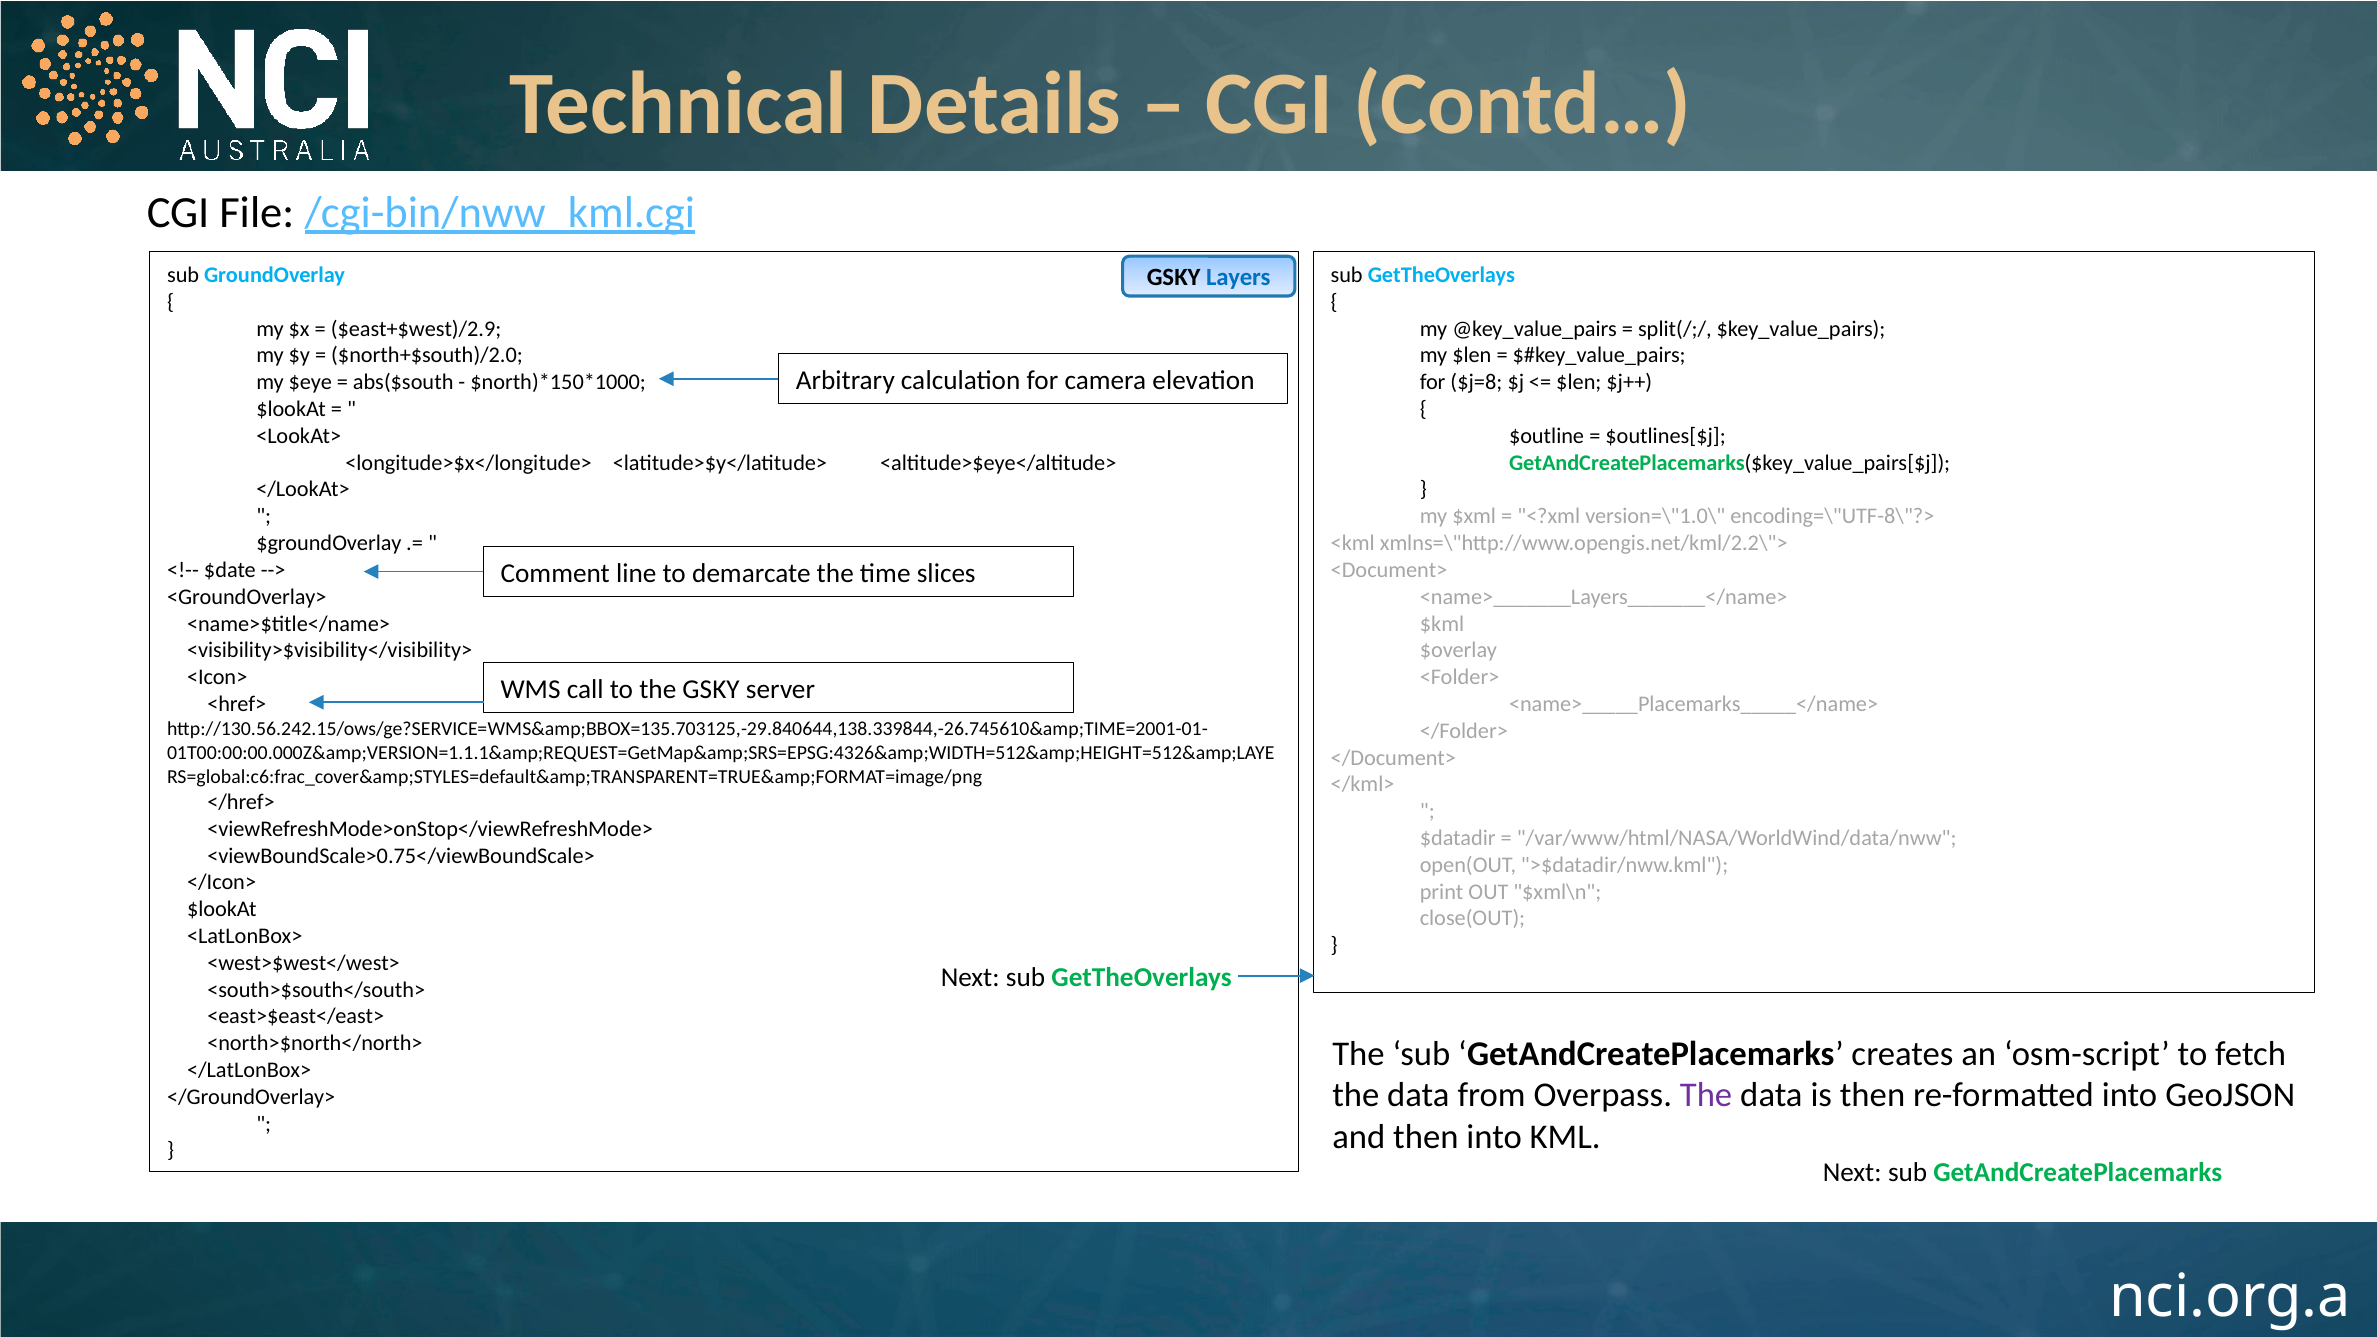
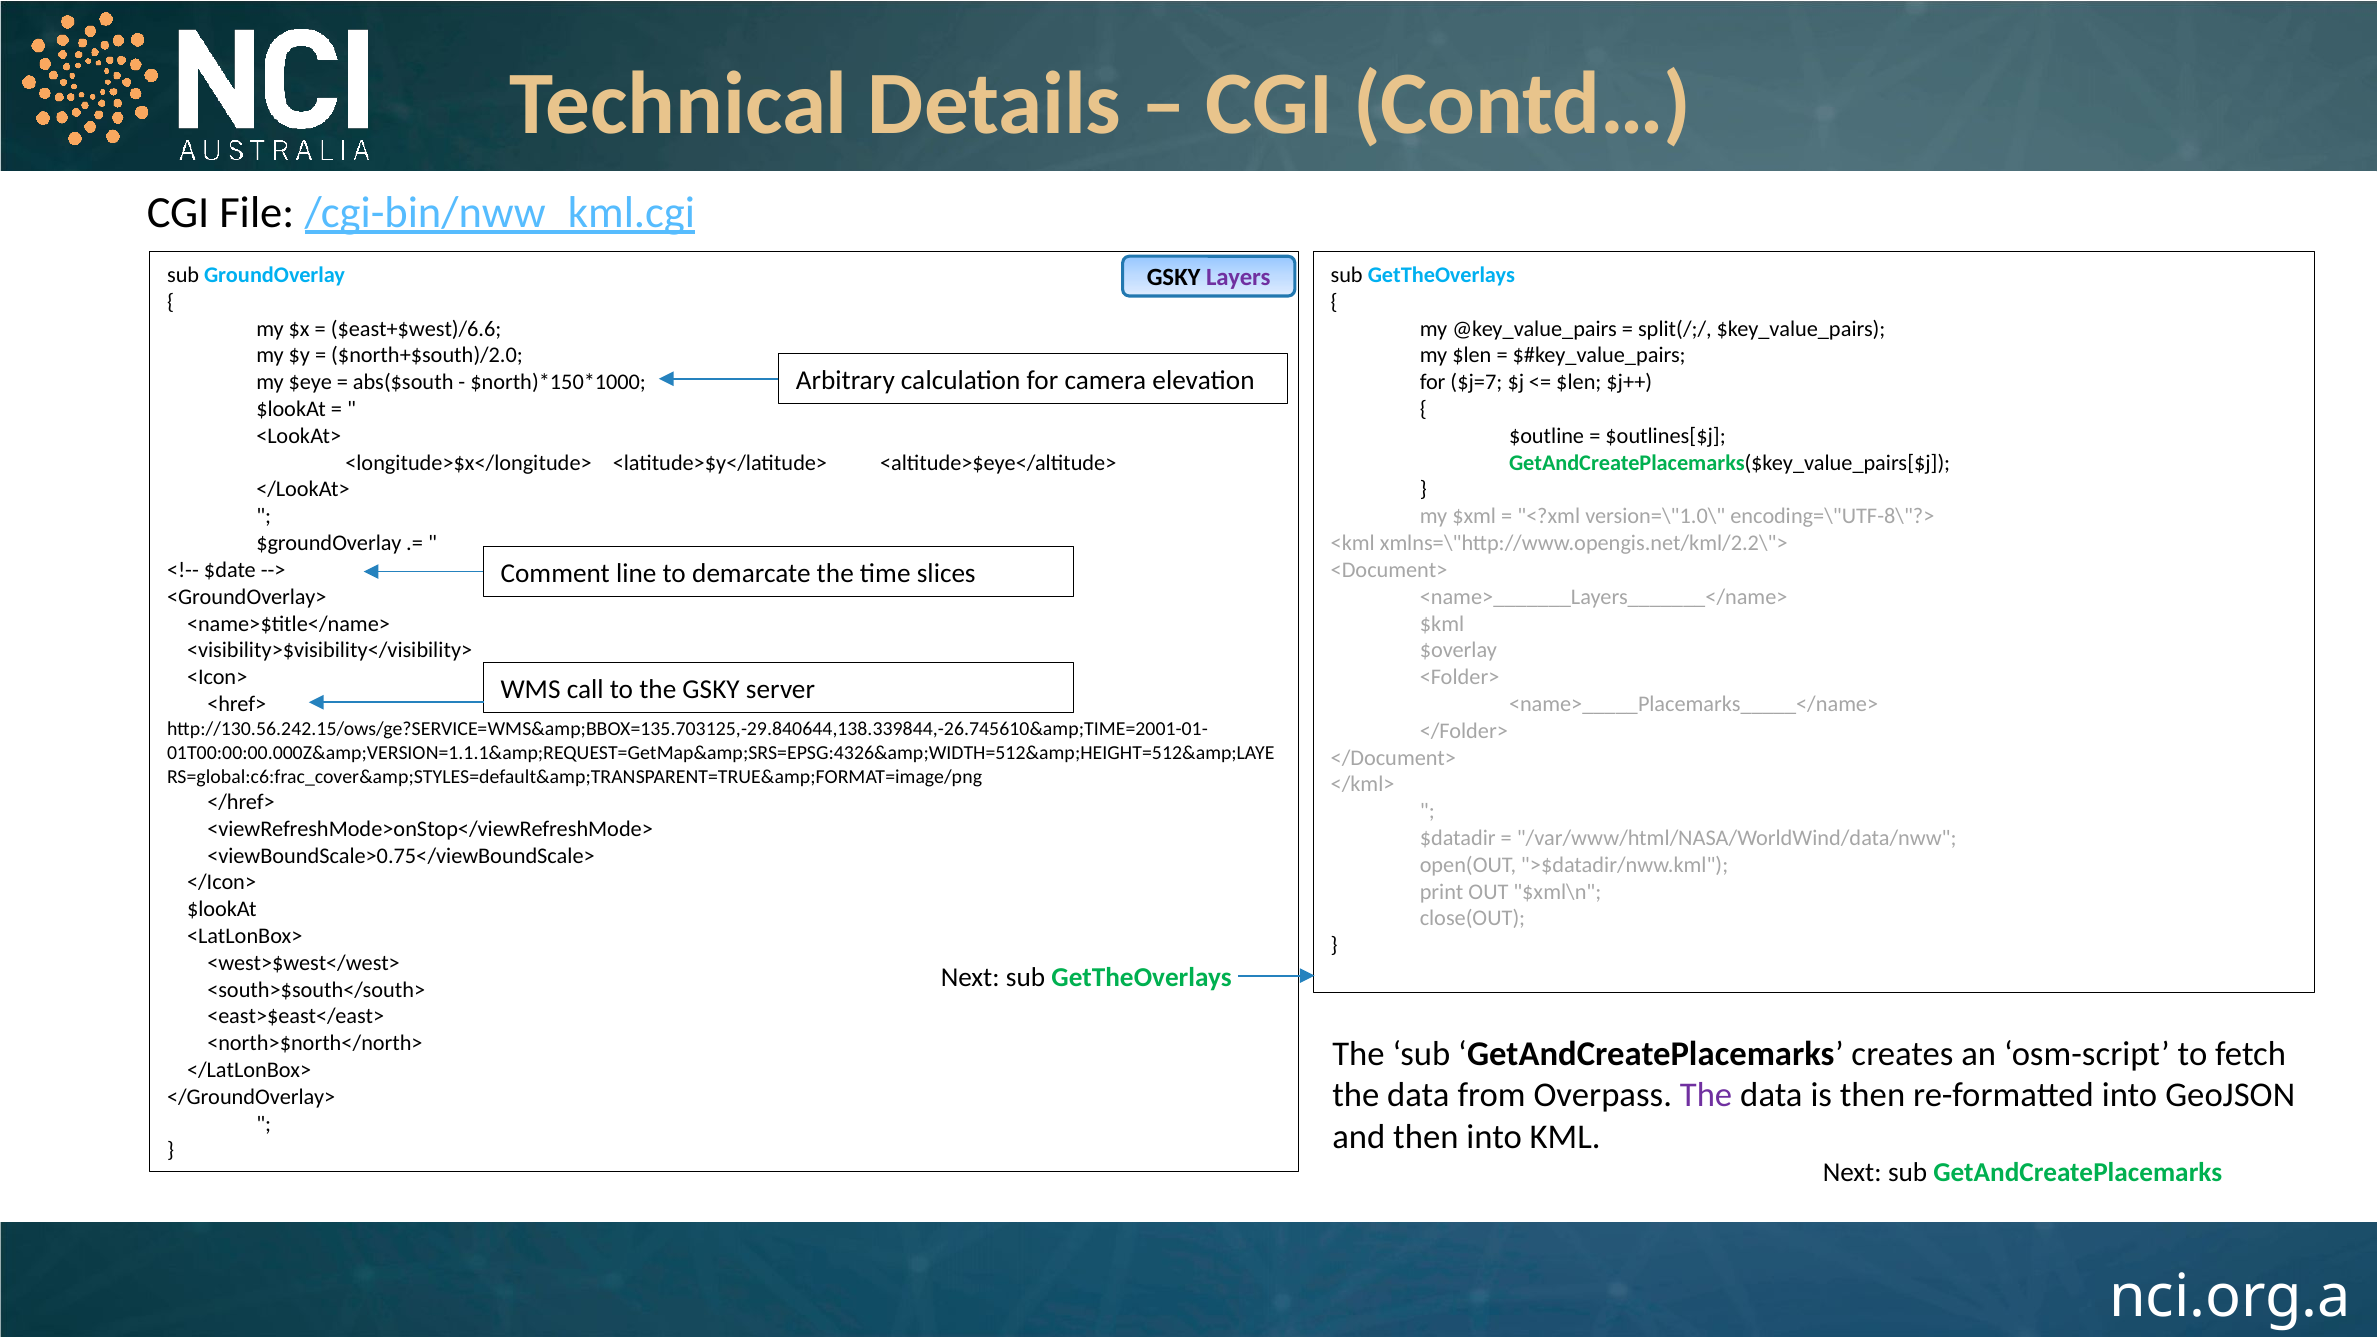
Layers colour: blue -> purple
$east+$west)/2.9: $east+$west)/2.9 -> $east+$west)/6.6
$j=8: $j=8 -> $j=7
